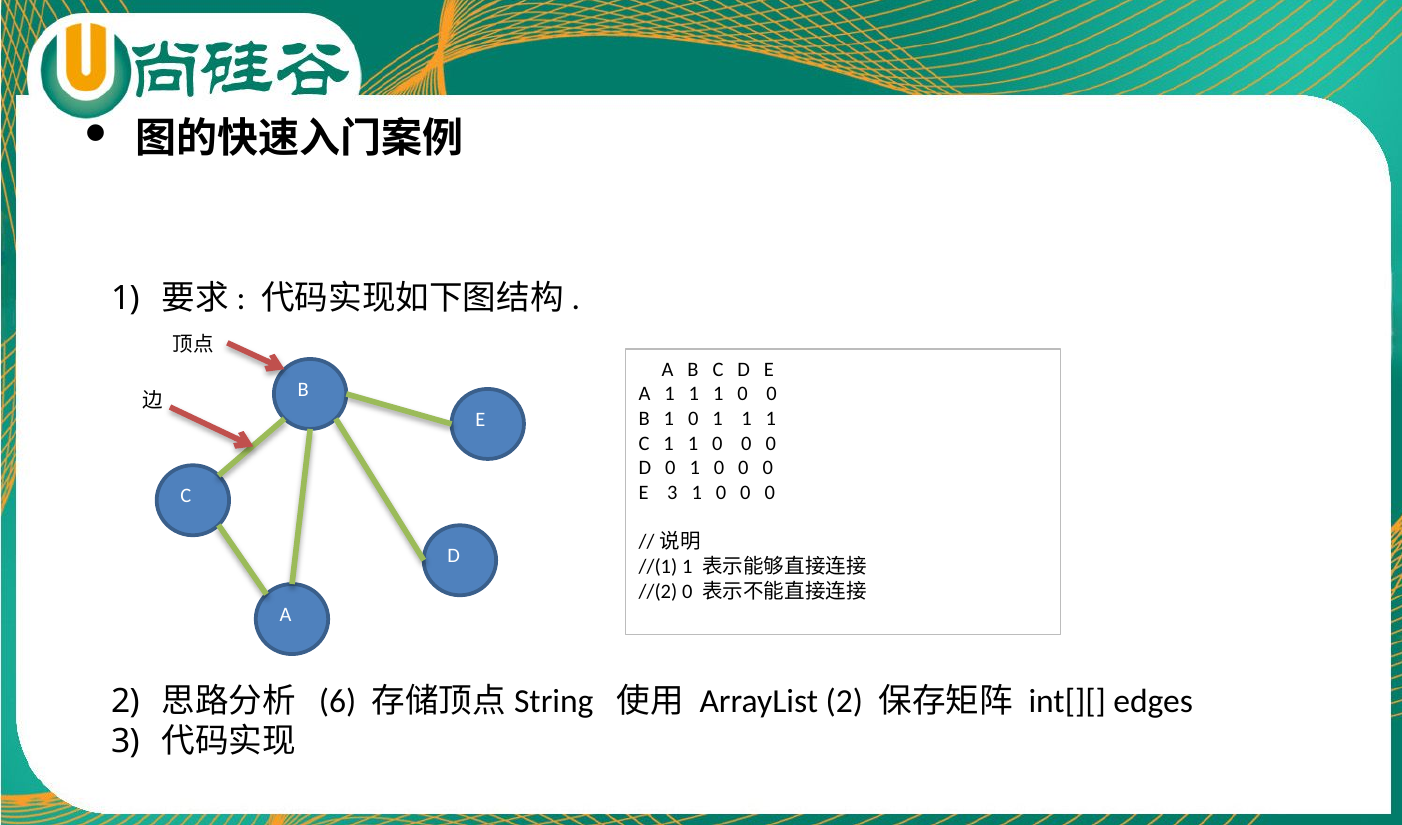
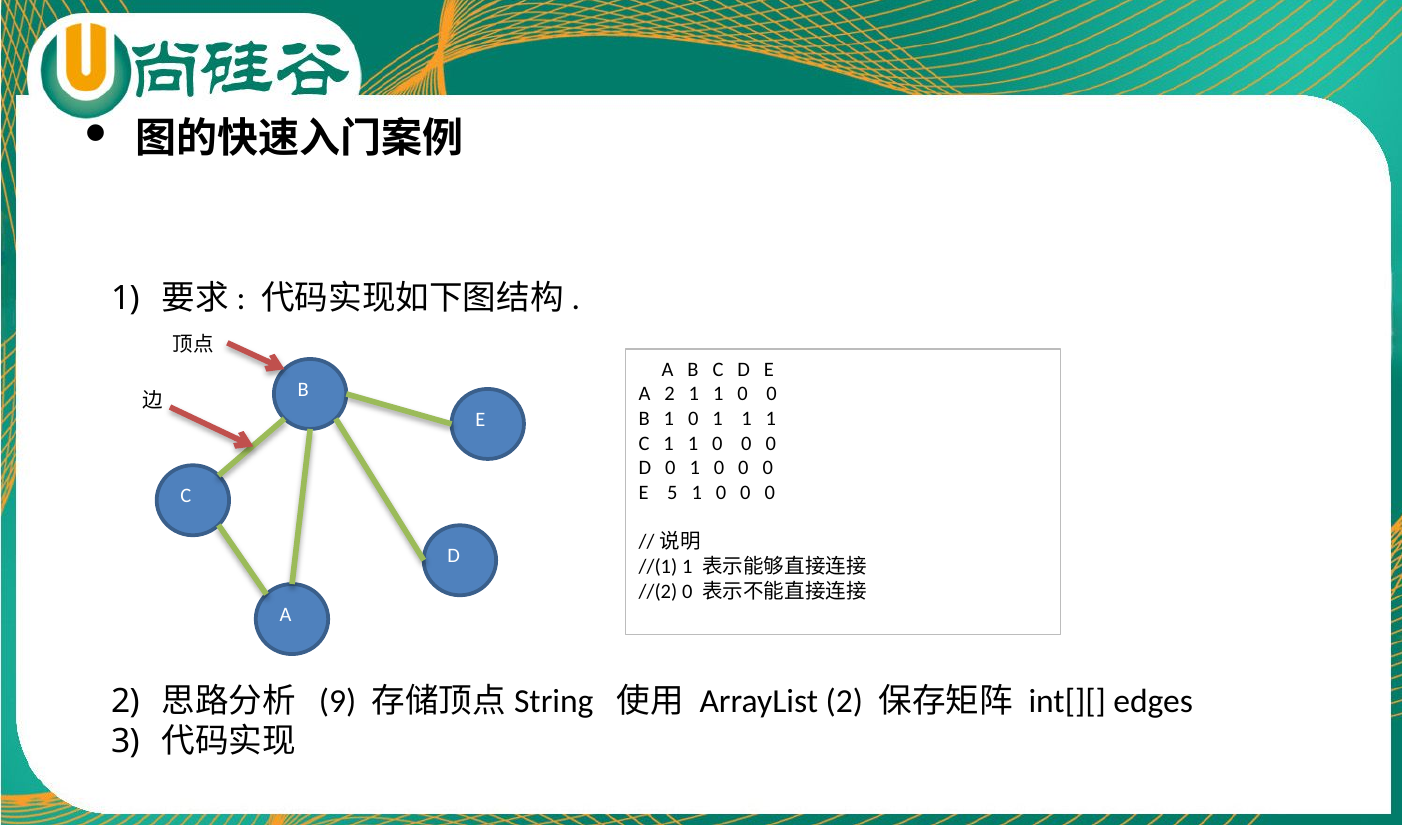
A 1: 1 -> 2
E 3: 3 -> 5
6: 6 -> 9
